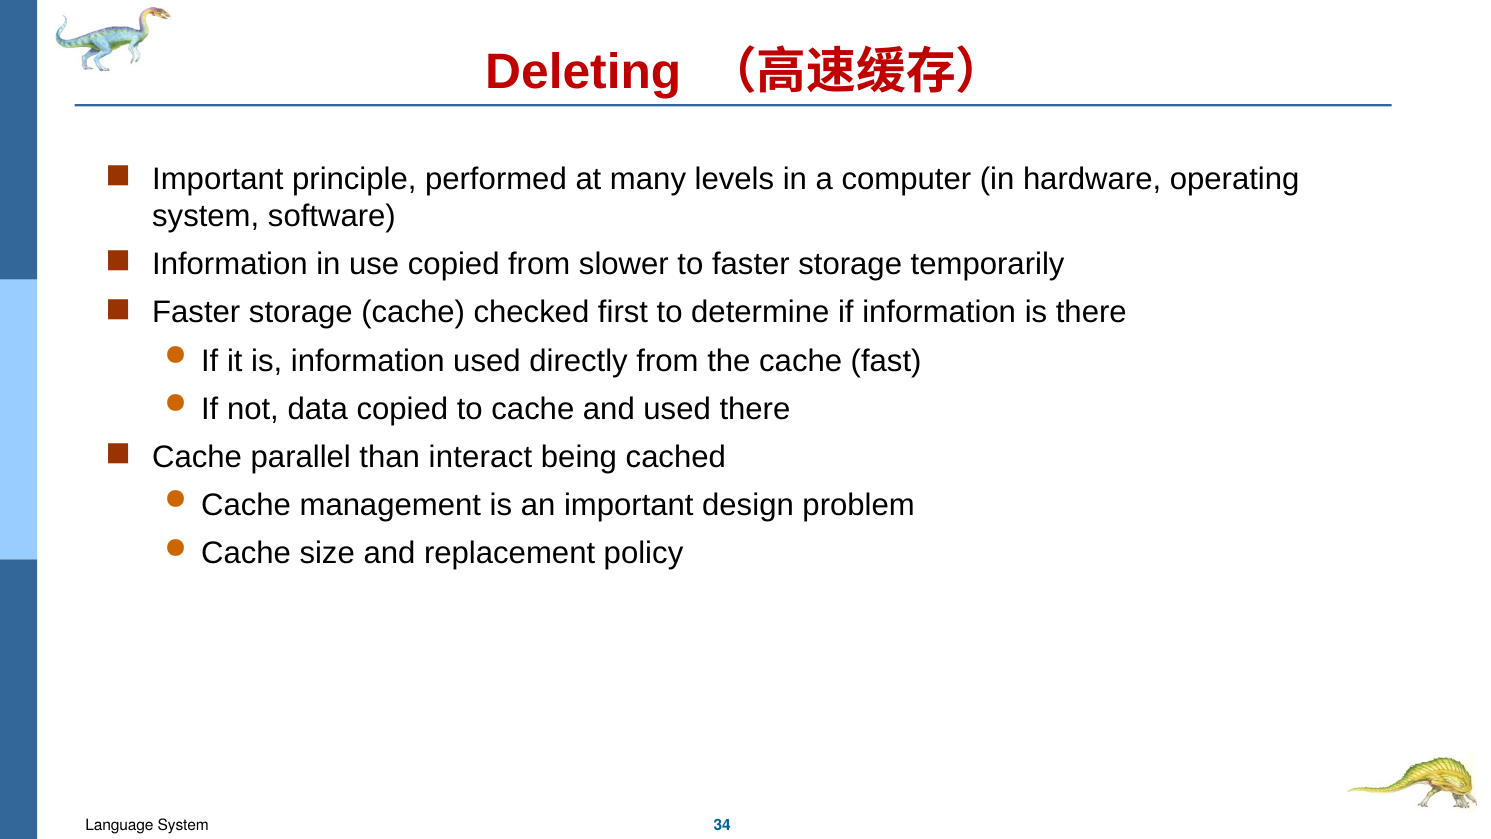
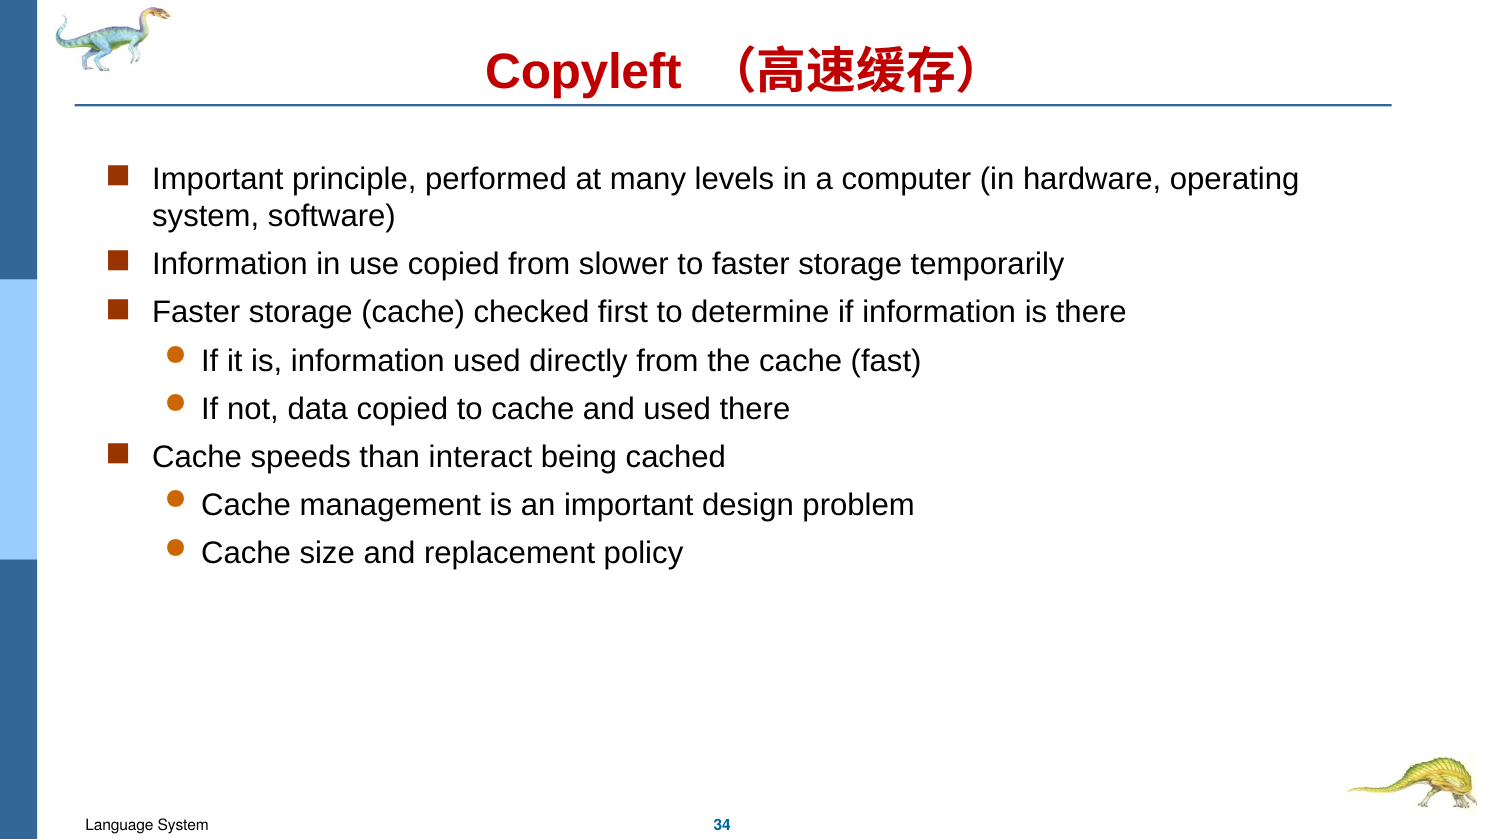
Deleting: Deleting -> Copyleft
parallel: parallel -> speeds
